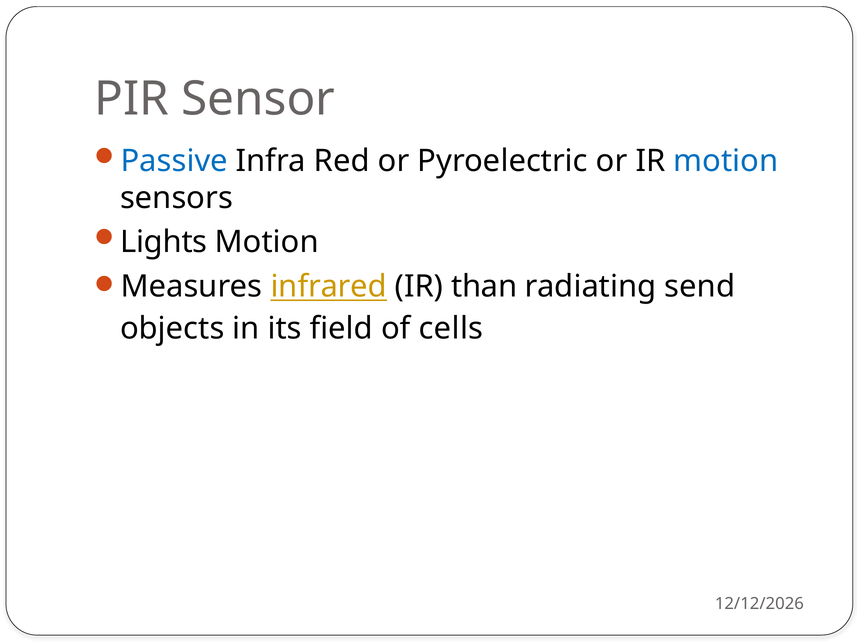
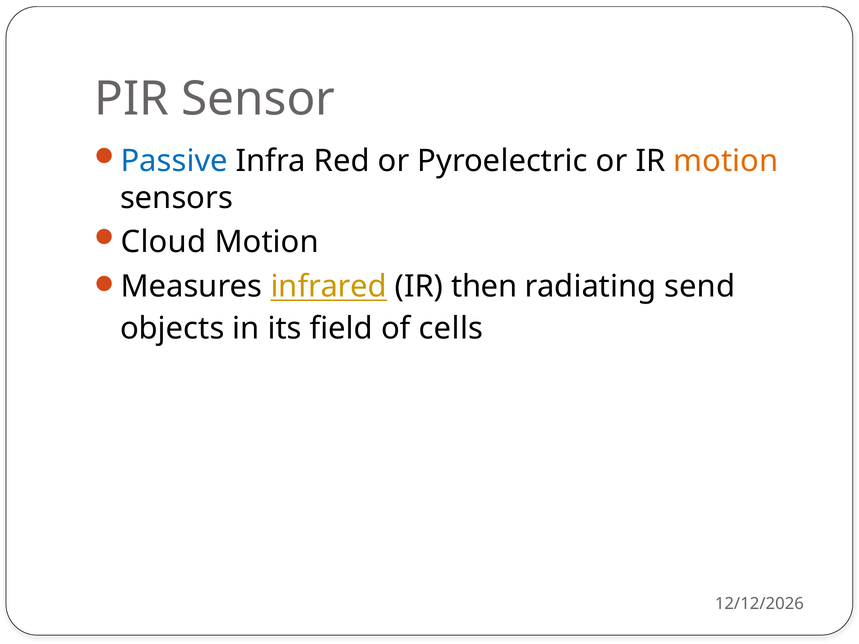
motion at (726, 161) colour: blue -> orange
Lights: Lights -> Cloud
than: than -> then
